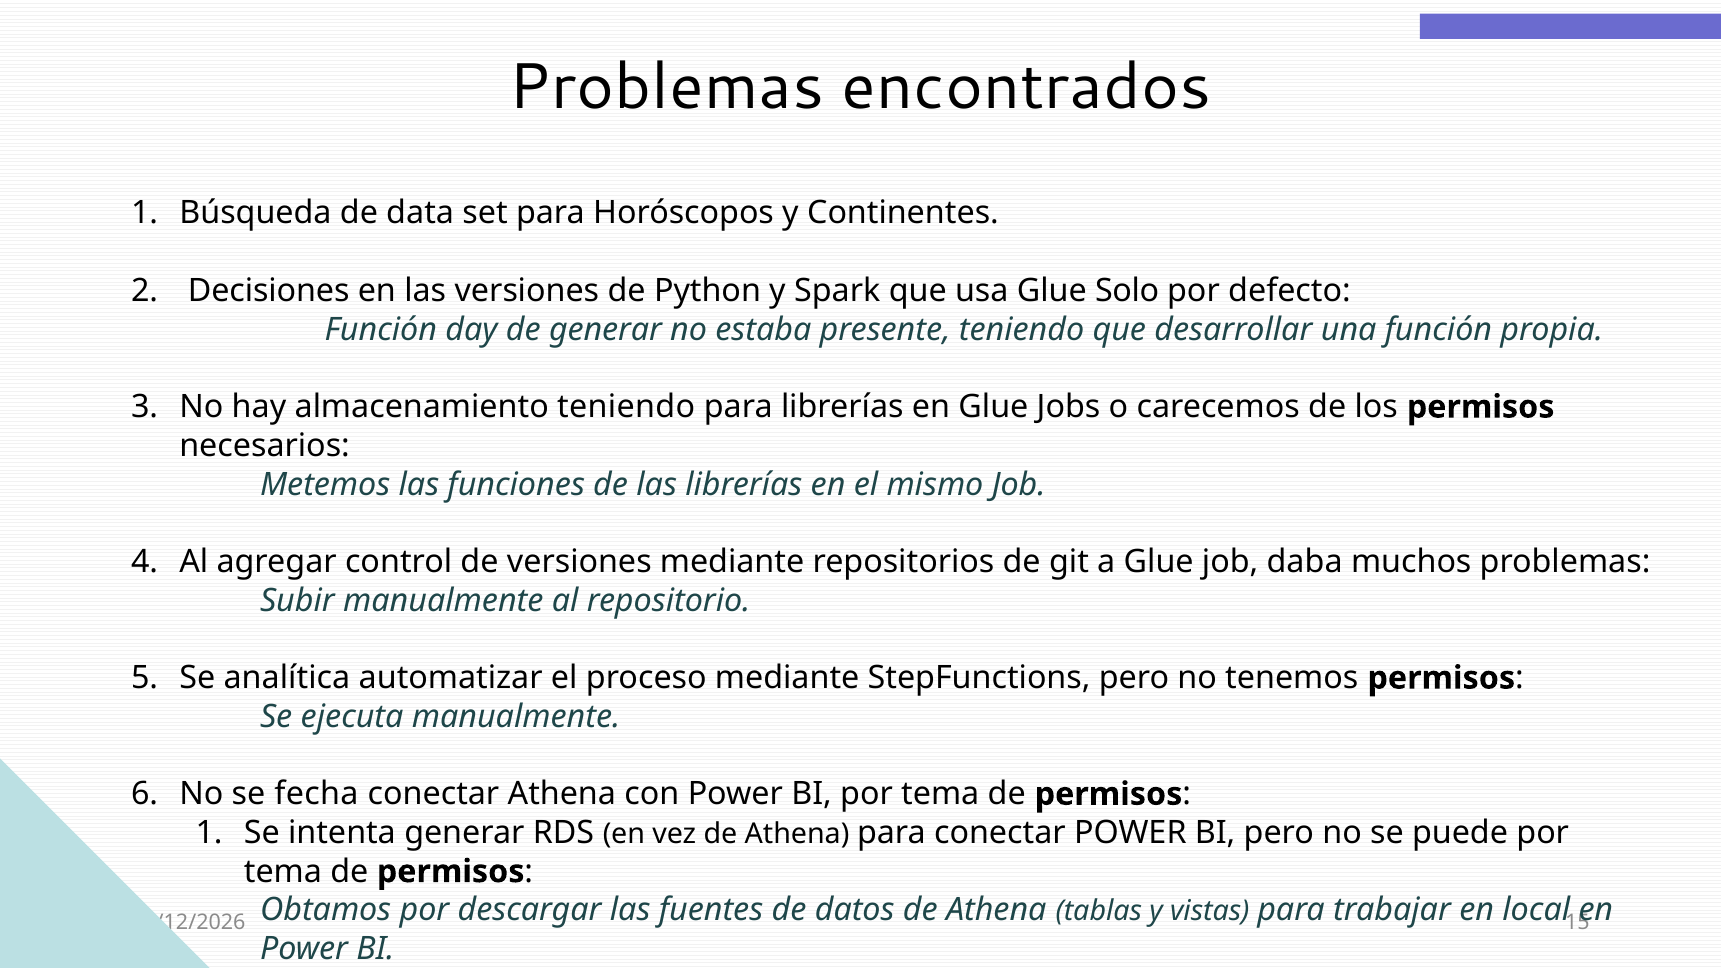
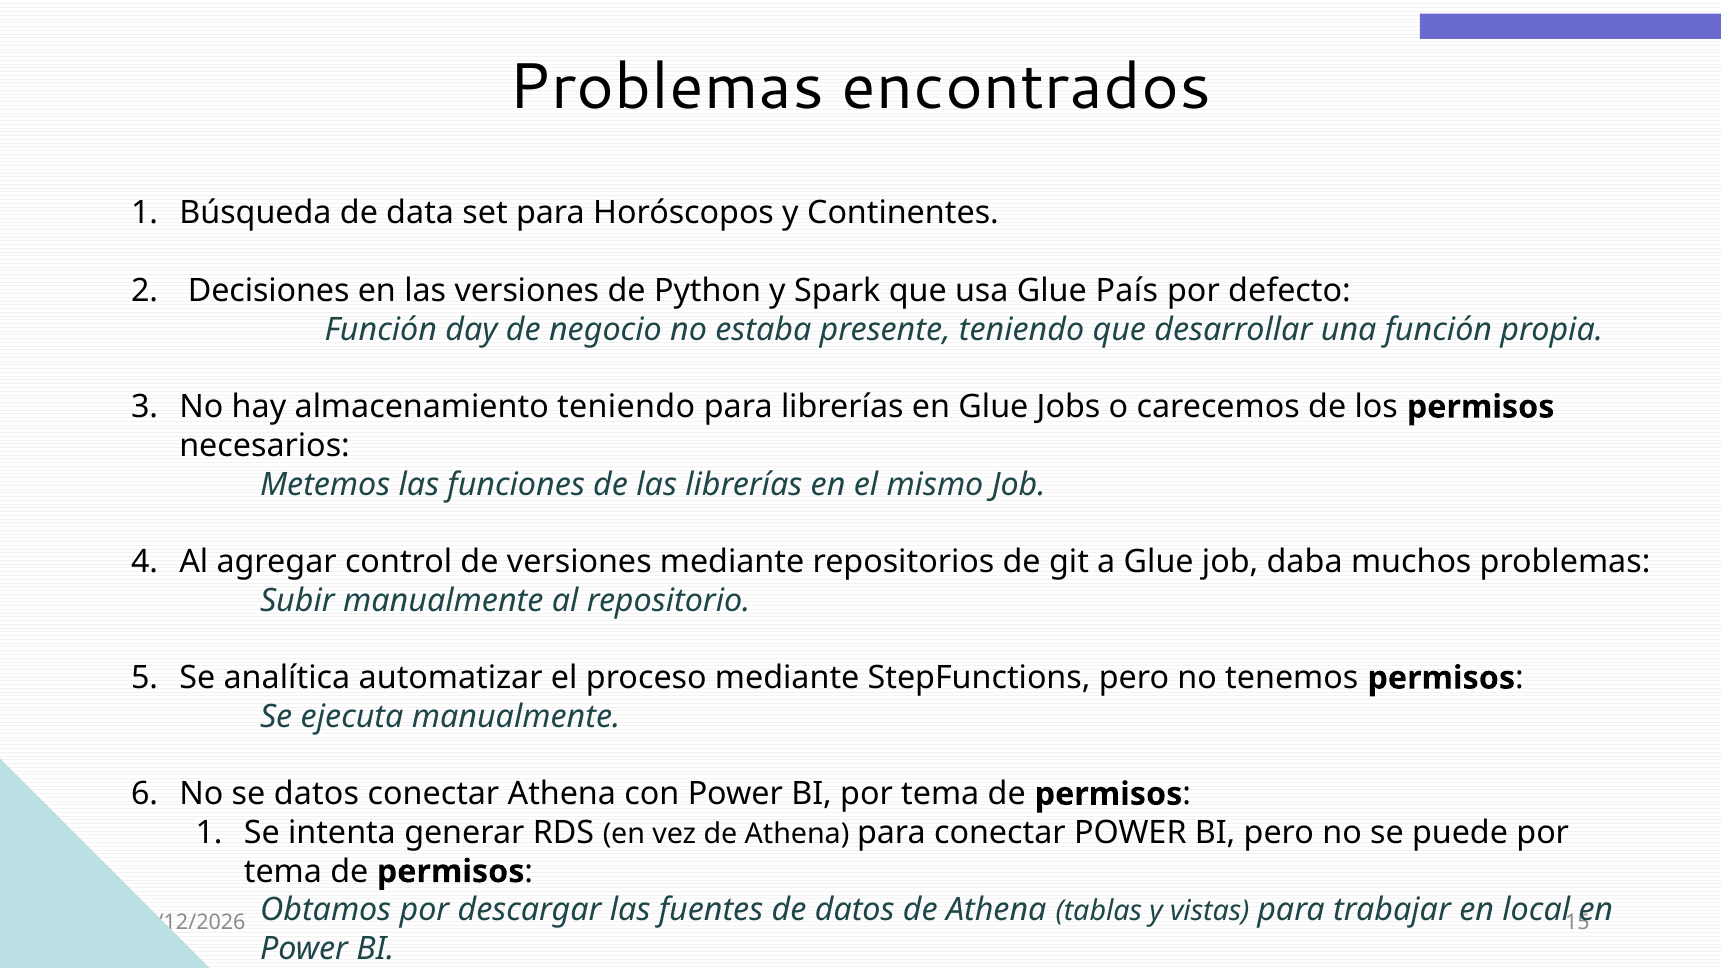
Solo: Solo -> País
de generar: generar -> negocio
se fecha: fecha -> datos
